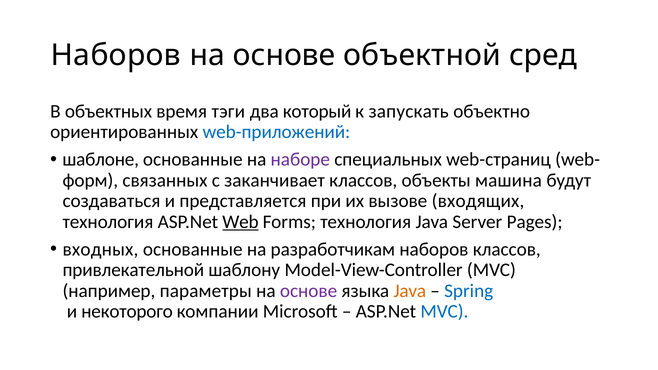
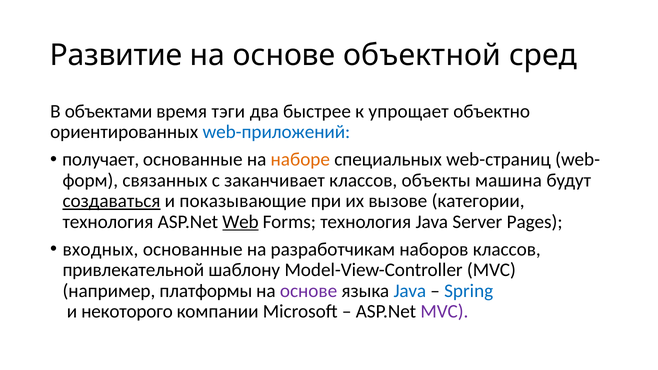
Наборов at (116, 55): Наборов -> Развитие
объектных: объектных -> объектами
который: который -> быстрее
запускать: запускать -> упрощает
шаблоне: шаблоне -> получает
наборе colour: purple -> orange
создаваться underline: none -> present
представляется: представляется -> показывающие
входящих: входящих -> категории
параметры: параметры -> платформы
Java at (410, 291) colour: orange -> blue
MVC at (444, 312) colour: blue -> purple
